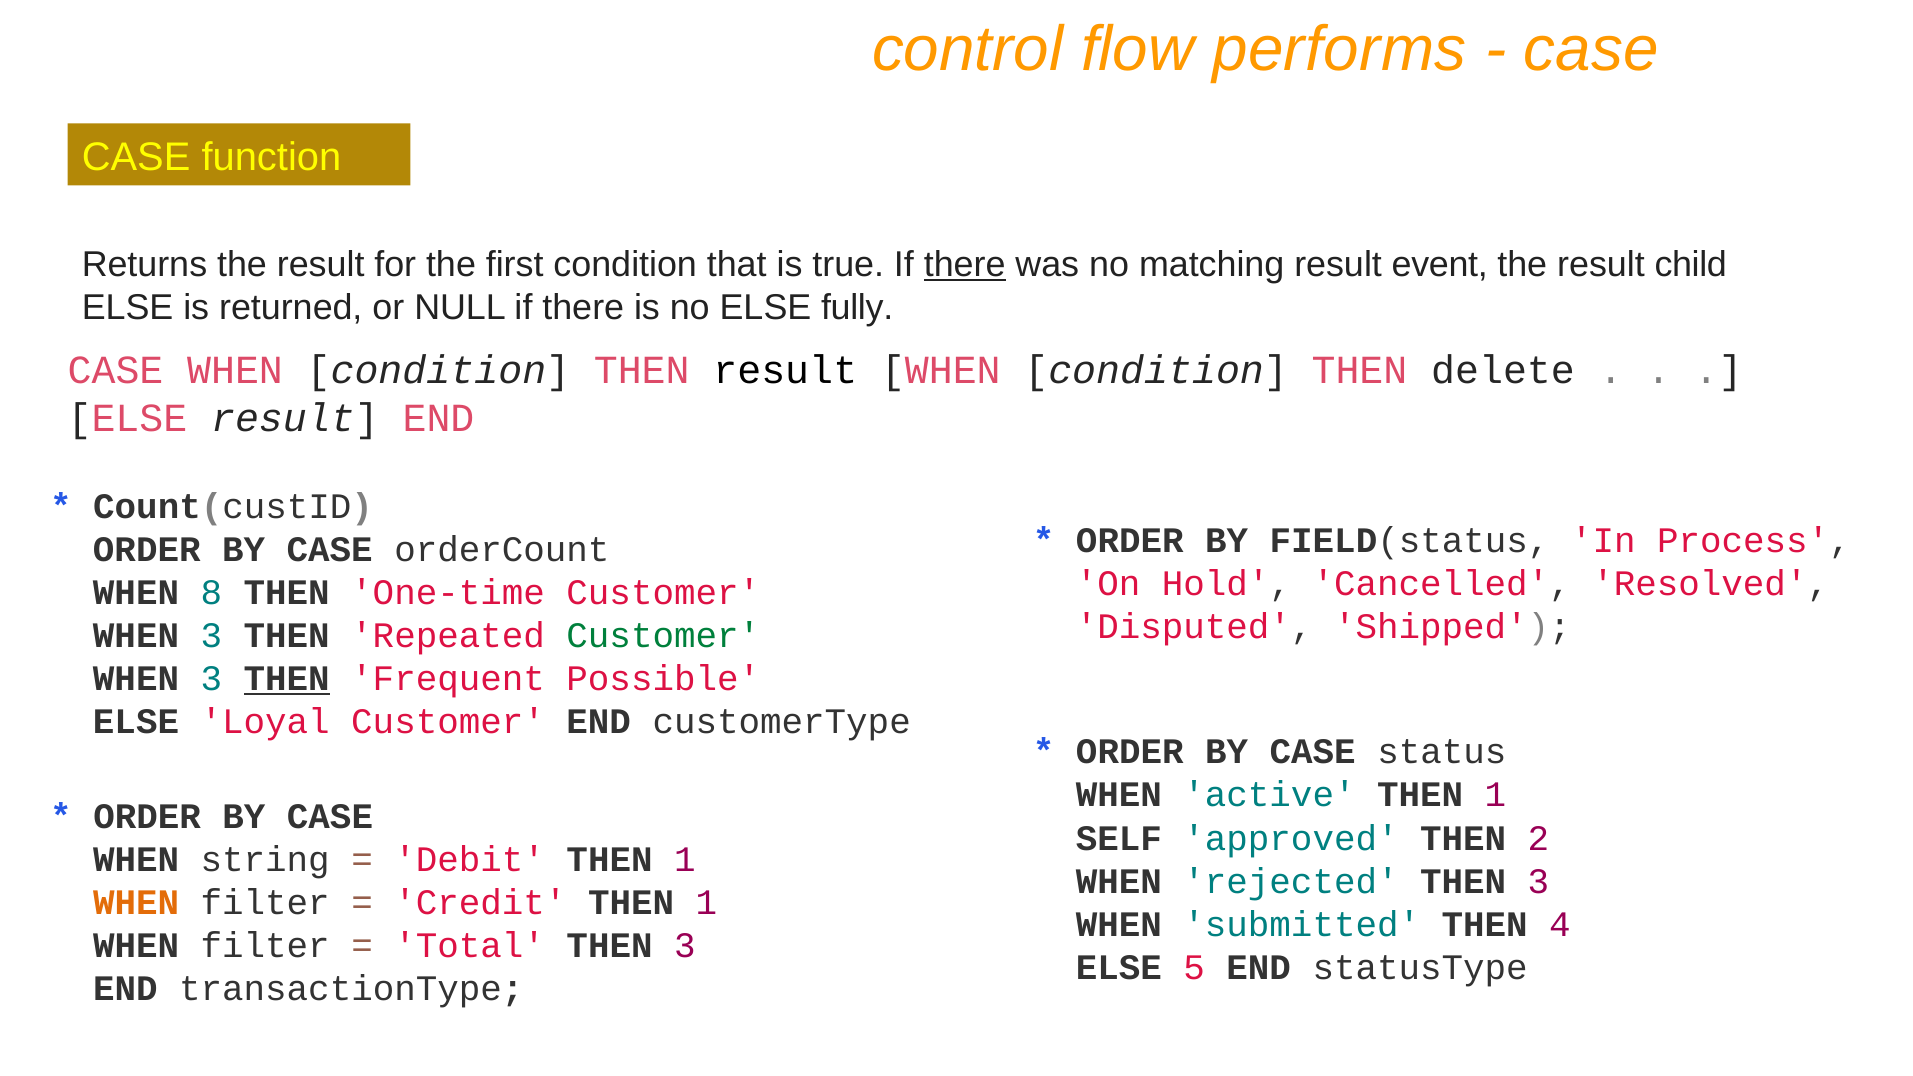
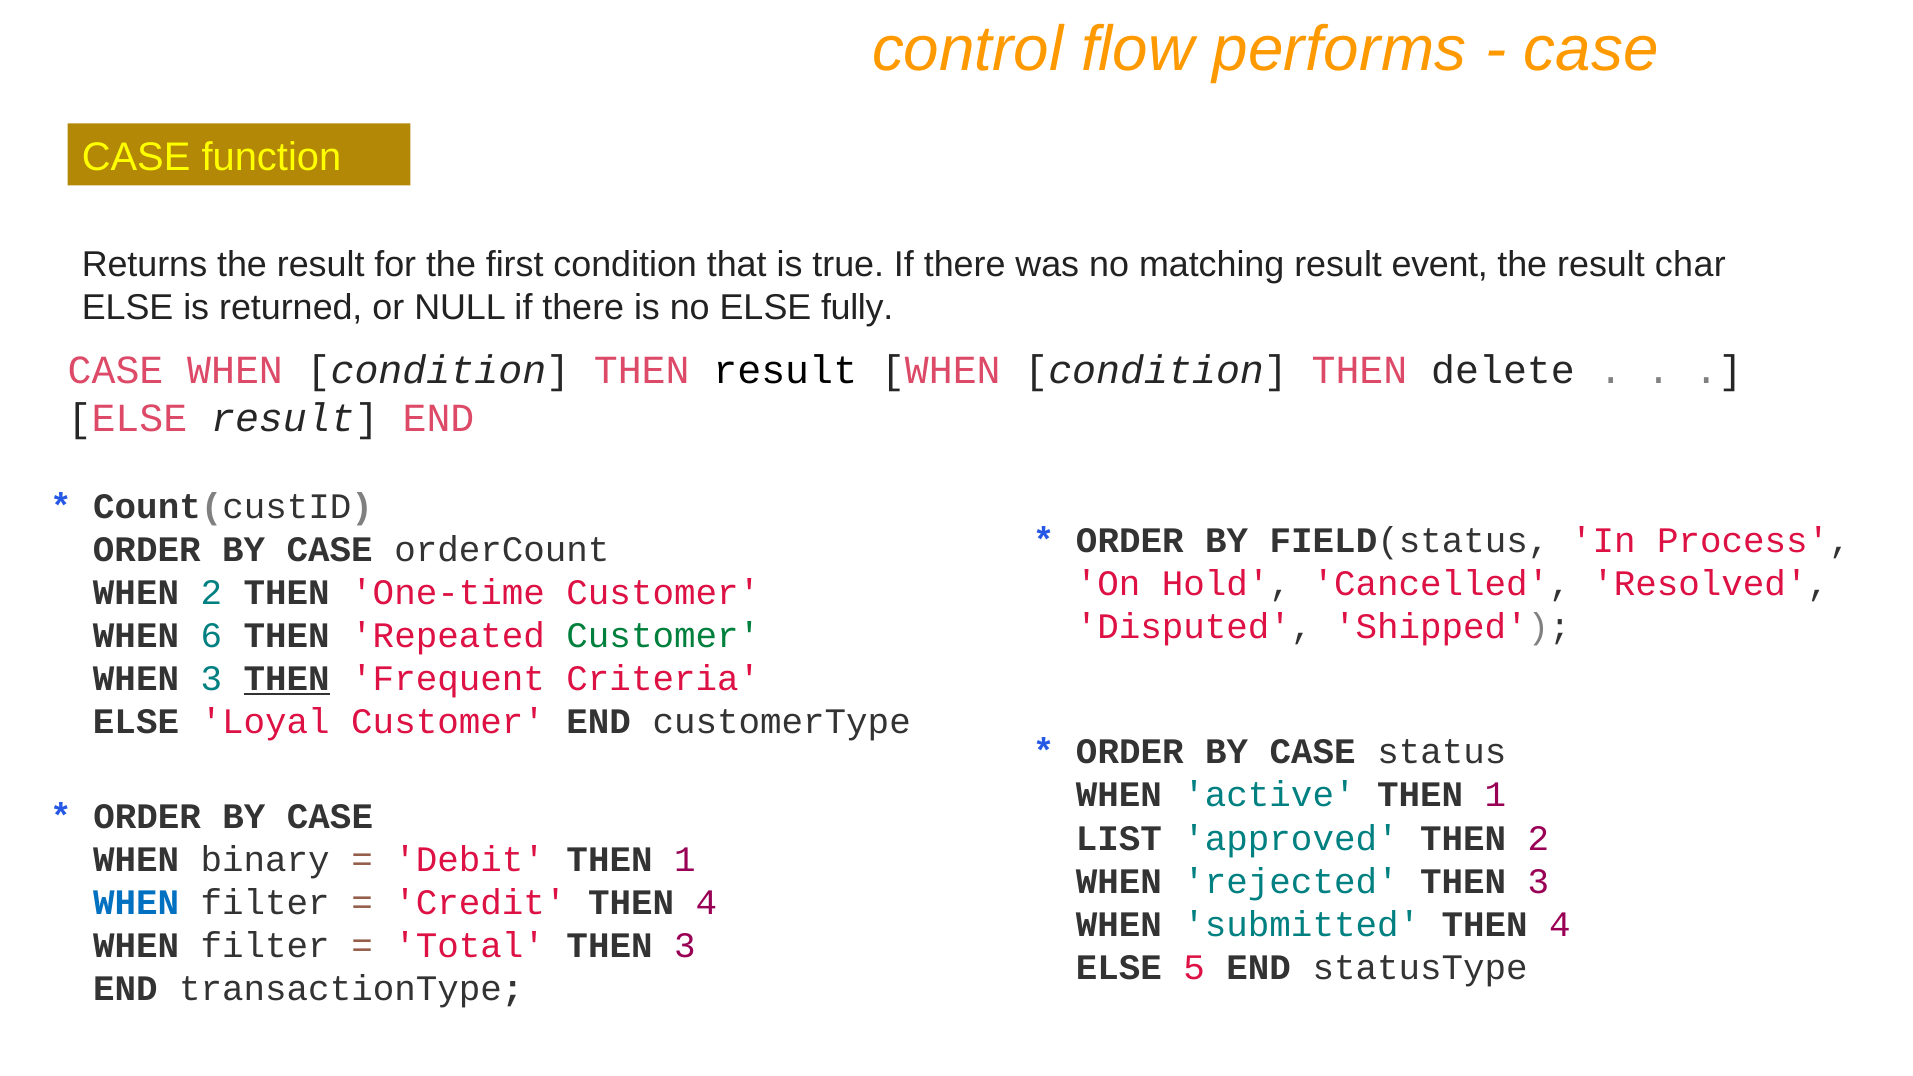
there at (965, 264) underline: present -> none
child: child -> char
WHEN 8: 8 -> 2
3 at (211, 636): 3 -> 6
Possible: Possible -> Criteria
SELF: SELF -> LIST
string: string -> binary
WHEN at (136, 903) colour: orange -> blue
Credit THEN 1: 1 -> 4
